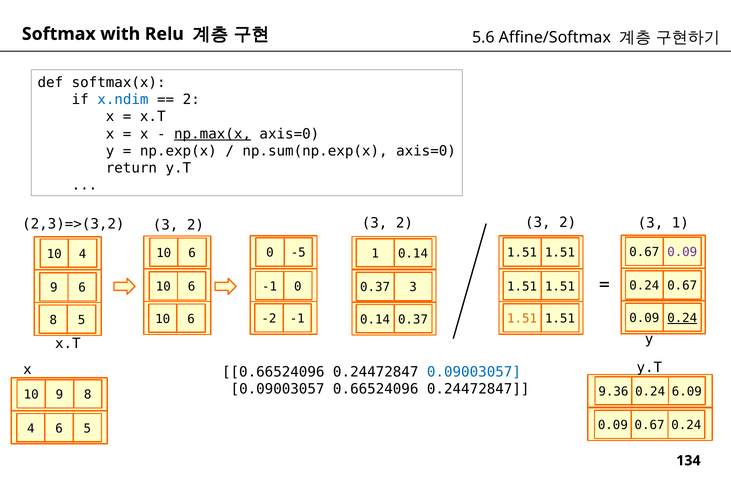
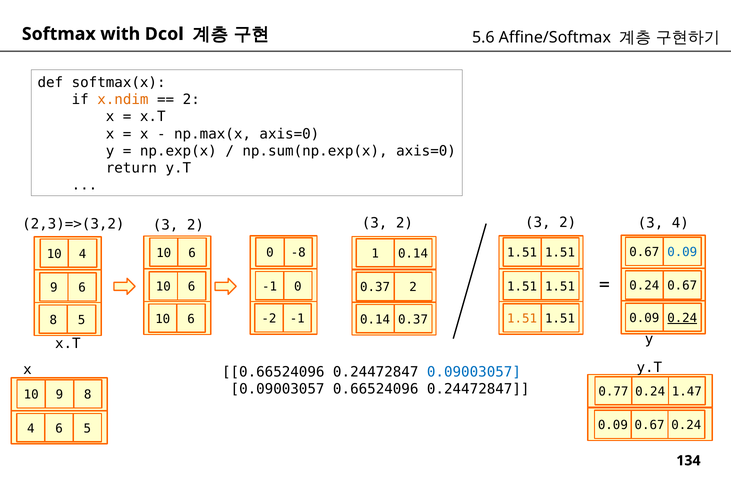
Relu: Relu -> Dcol
x.ndim colour: blue -> orange
np.max(x underline: present -> none
3 1: 1 -> 4
0.09 at (682, 252) colour: purple -> blue
-5: -5 -> -8
3 at (413, 287): 3 -> 2
9.36: 9.36 -> 0.77
6.09: 6.09 -> 1.47
